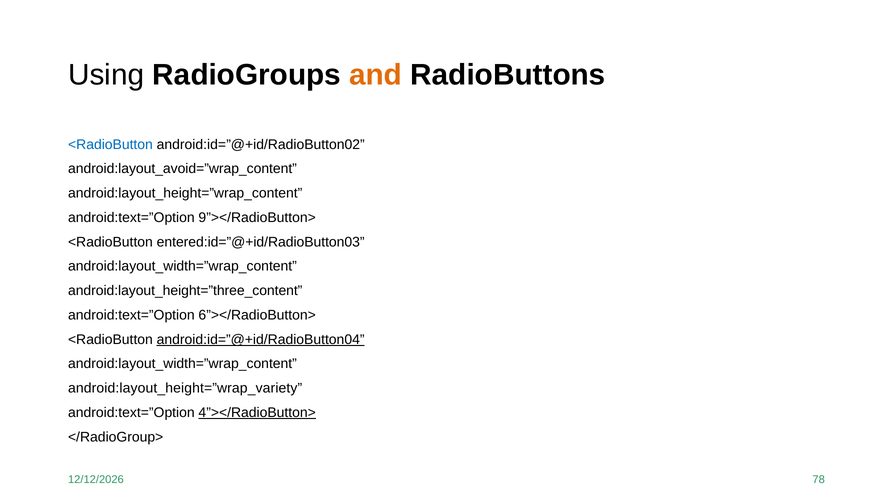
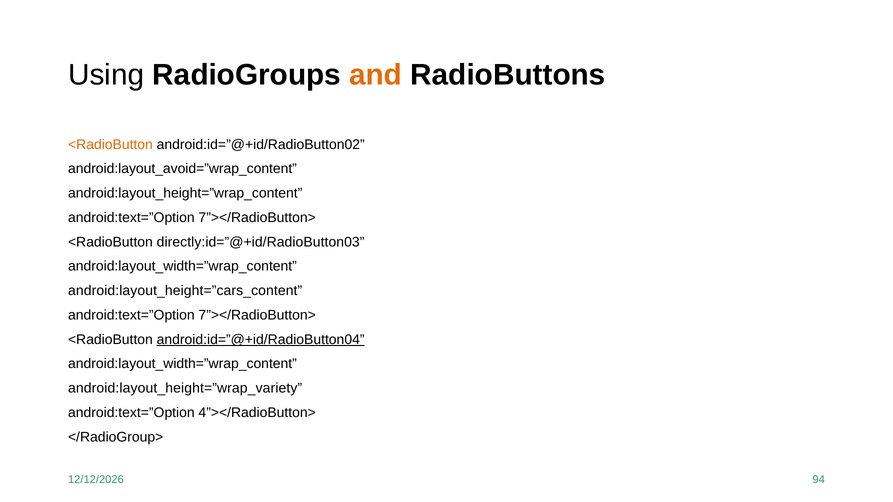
<RadioButton at (110, 145) colour: blue -> orange
9”></RadioButton> at (257, 218): 9”></RadioButton> -> 7”></RadioButton>
entered:id=”@+id/RadioButton03: entered:id=”@+id/RadioButton03 -> directly:id=”@+id/RadioButton03
android:layout_height=”three_content: android:layout_height=”three_content -> android:layout_height=”cars_content
6”></RadioButton> at (257, 315): 6”></RadioButton> -> 7”></RadioButton>
4”></RadioButton> underline: present -> none
78: 78 -> 94
